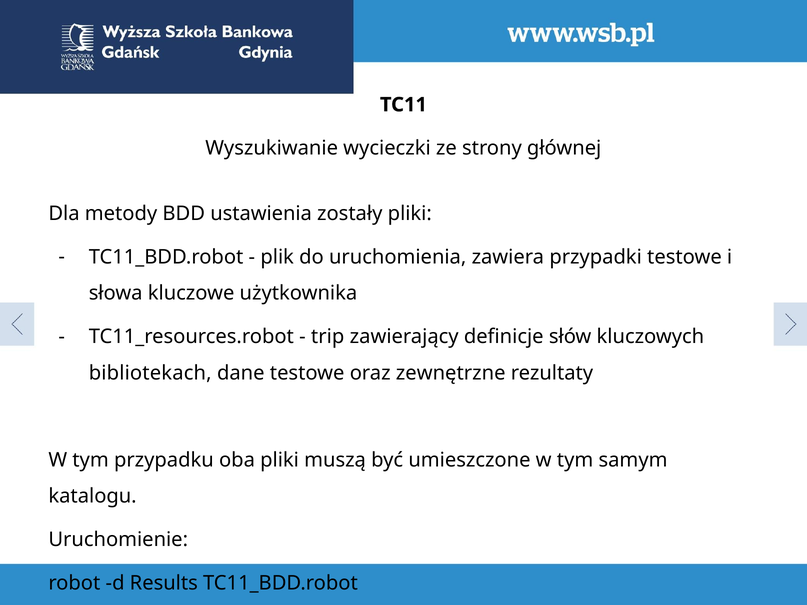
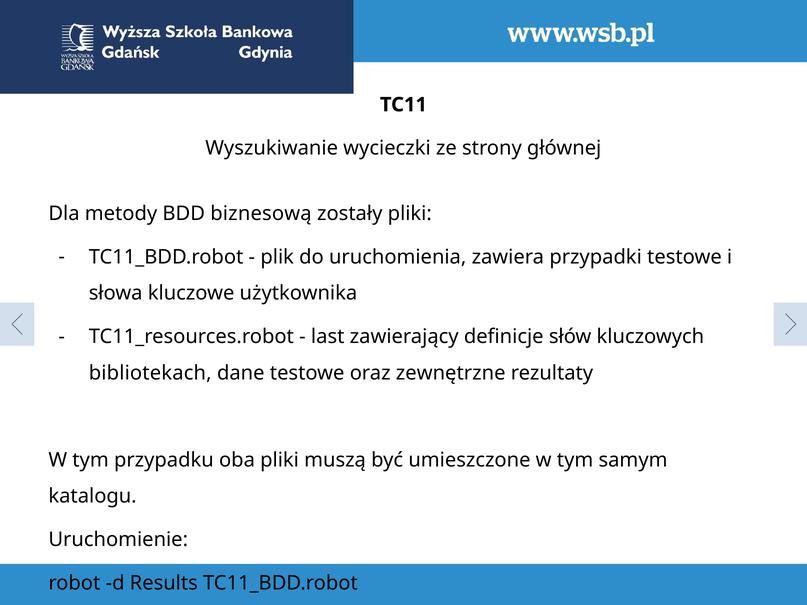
ustawienia: ustawienia -> biznesową
trip: trip -> last
